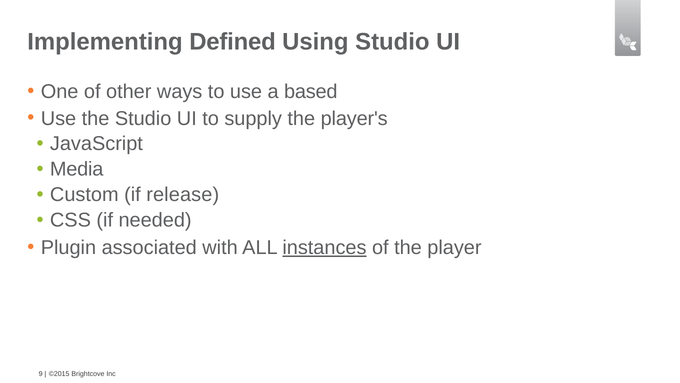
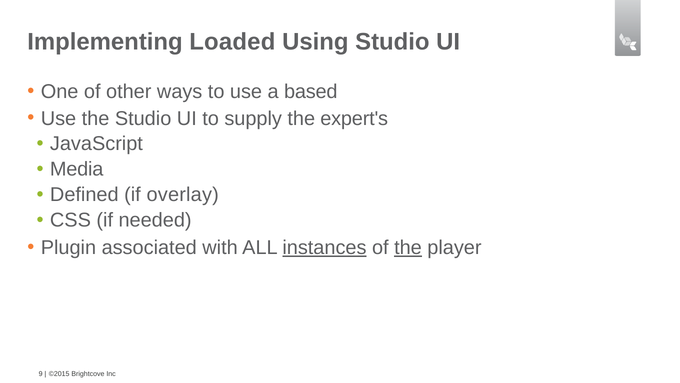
Defined: Defined -> Loaded
player's: player's -> expert's
Custom: Custom -> Defined
release: release -> overlay
the at (408, 247) underline: none -> present
